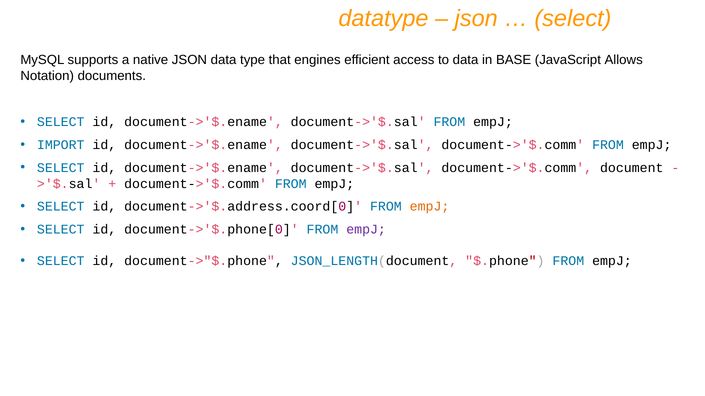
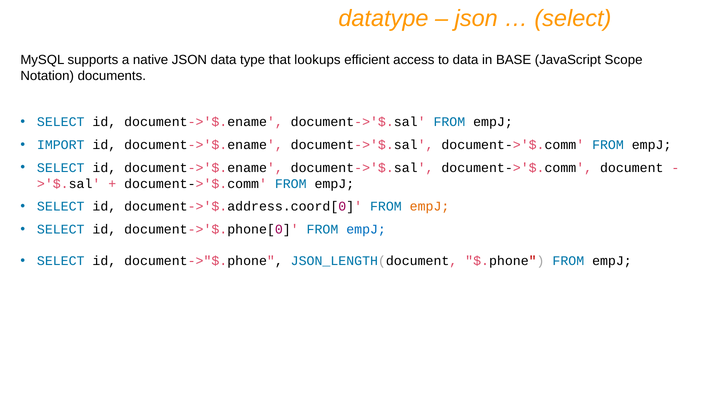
engines: engines -> lookups
Allows: Allows -> Scope
empJ at (366, 230) colour: purple -> blue
